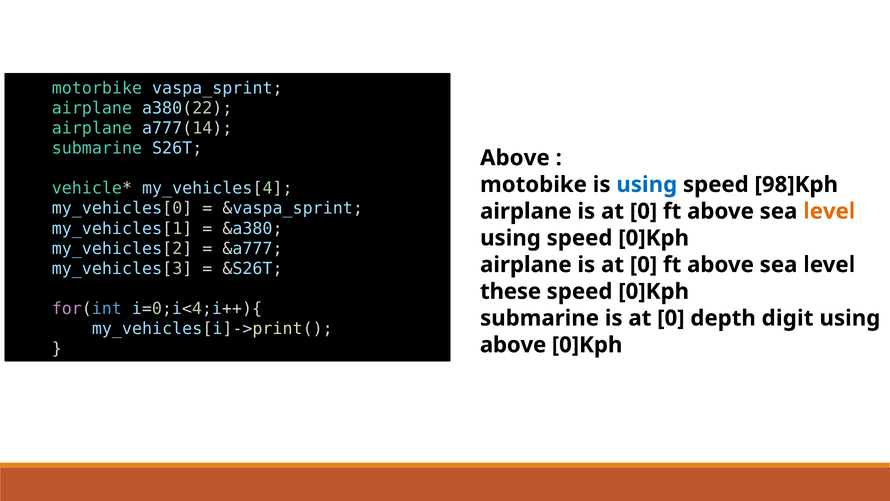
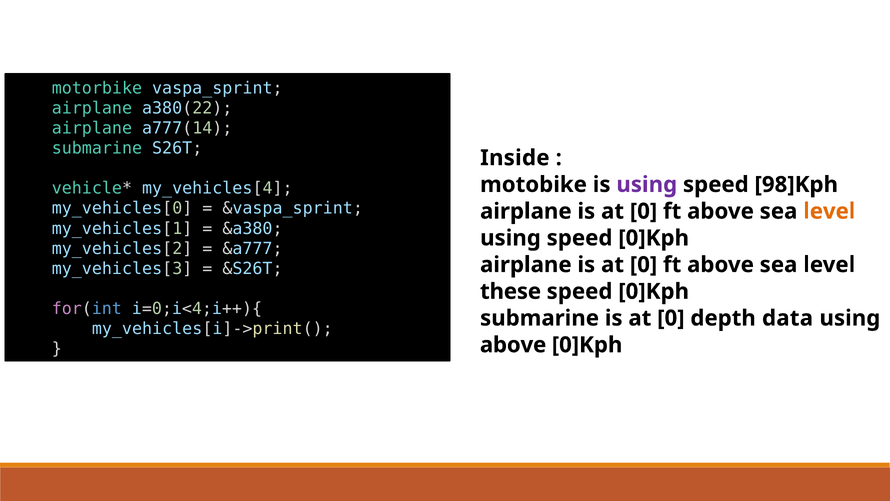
Above at (515, 158): Above -> Inside
using at (647, 184) colour: blue -> purple
digit: digit -> data
